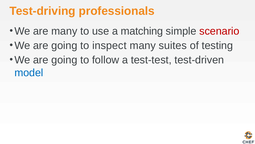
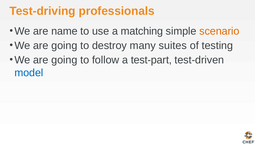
are many: many -> name
scenario colour: red -> orange
inspect: inspect -> destroy
test-test: test-test -> test-part
